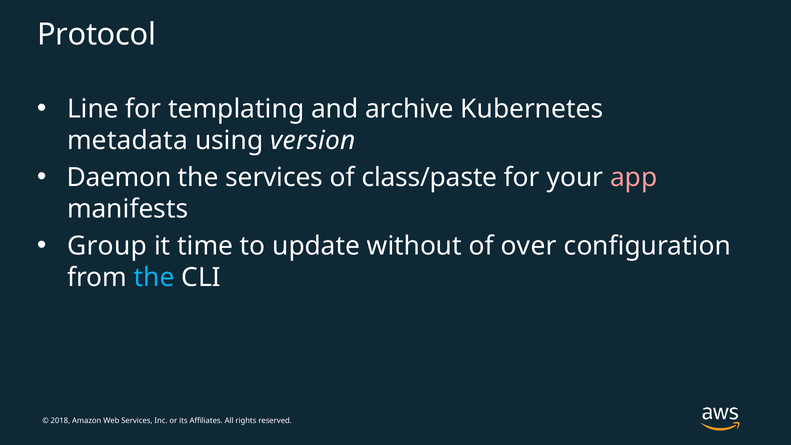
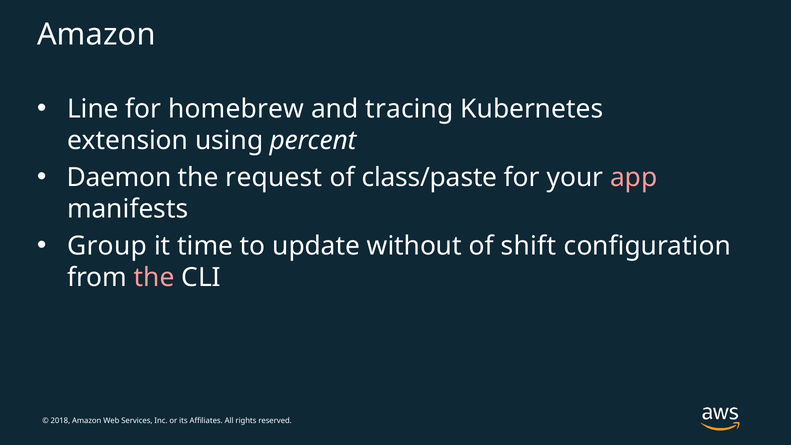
Protocol at (97, 35): Protocol -> Amazon
templating: templating -> homebrew
archive: archive -> tracing
metadata: metadata -> extension
version: version -> percent
the services: services -> request
over: over -> shift
the at (154, 278) colour: light blue -> pink
